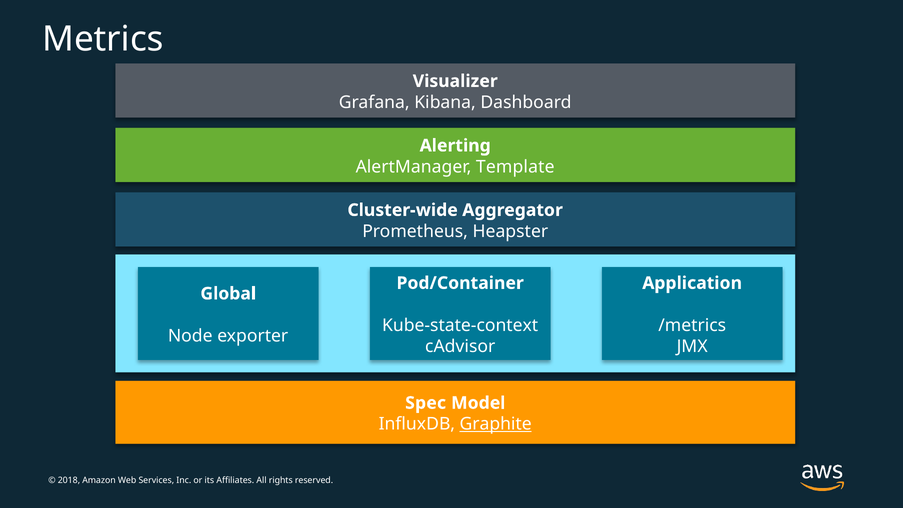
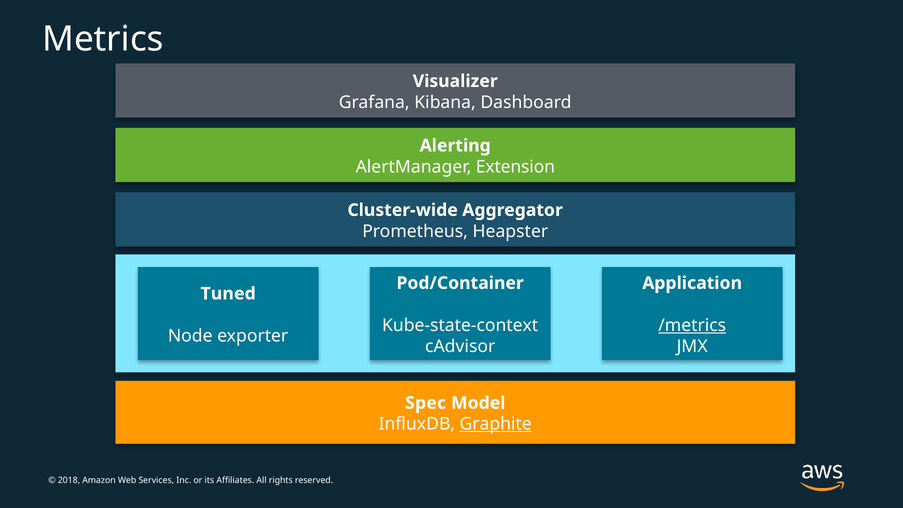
Template: Template -> Extension
Global: Global -> Tuned
/metrics underline: none -> present
